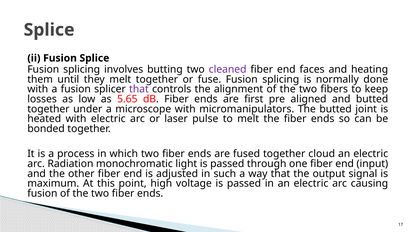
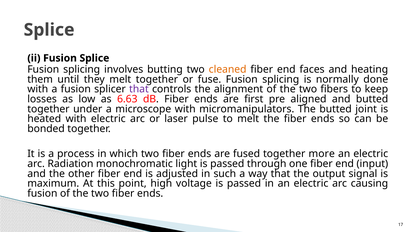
cleaned colour: purple -> orange
5.65: 5.65 -> 6.63
cloud: cloud -> more
